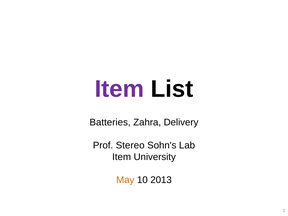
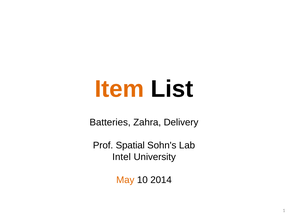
Item at (119, 89) colour: purple -> orange
Stereo: Stereo -> Spatial
Item at (122, 157): Item -> Intel
2013: 2013 -> 2014
